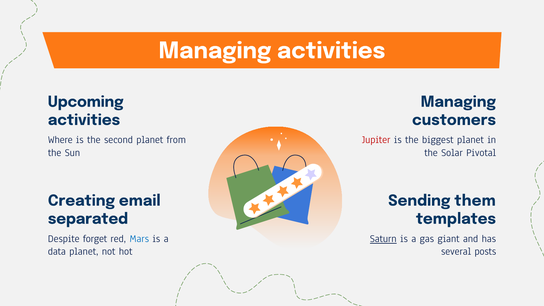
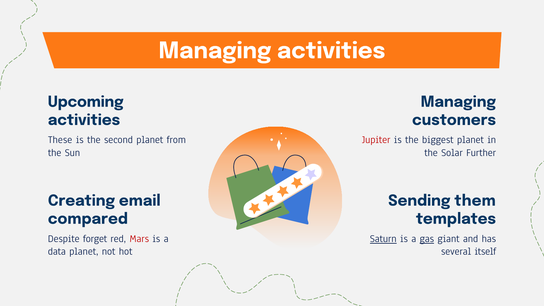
Where: Where -> These
Pivotal: Pivotal -> Further
separated: separated -> compared
Mars colour: blue -> red
gas underline: none -> present
posts: posts -> itself
